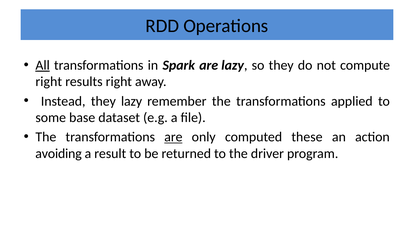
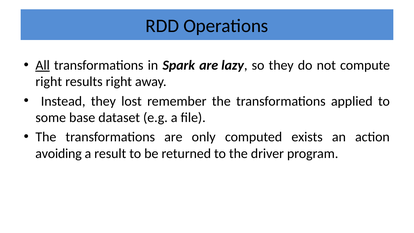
they lazy: lazy -> lost
are at (173, 137) underline: present -> none
these: these -> exists
